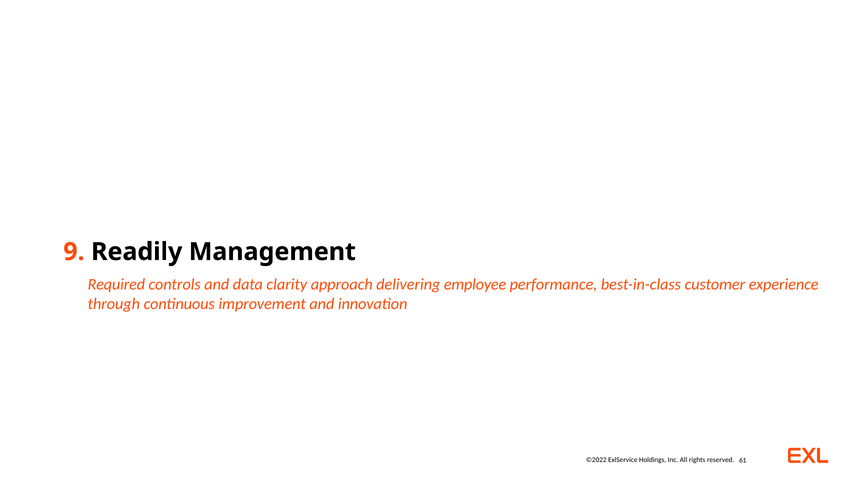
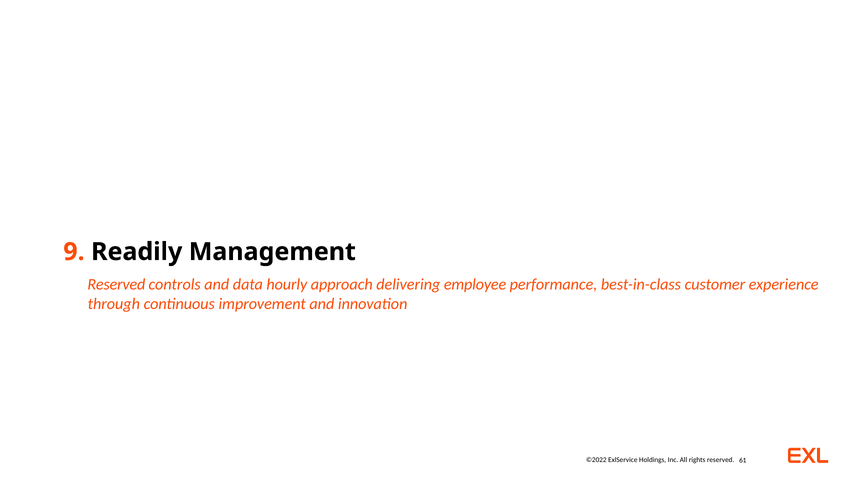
Required at (116, 284): Required -> Reserved
clarity: clarity -> hourly
